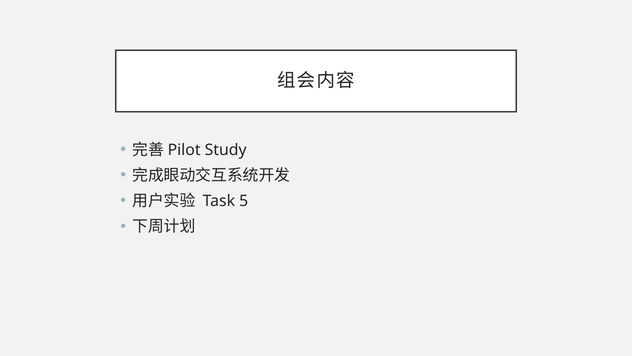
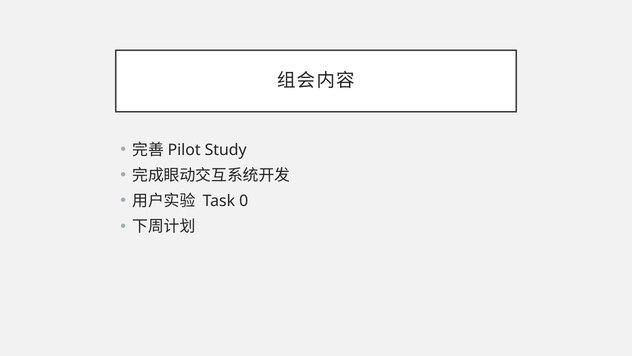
5: 5 -> 0
